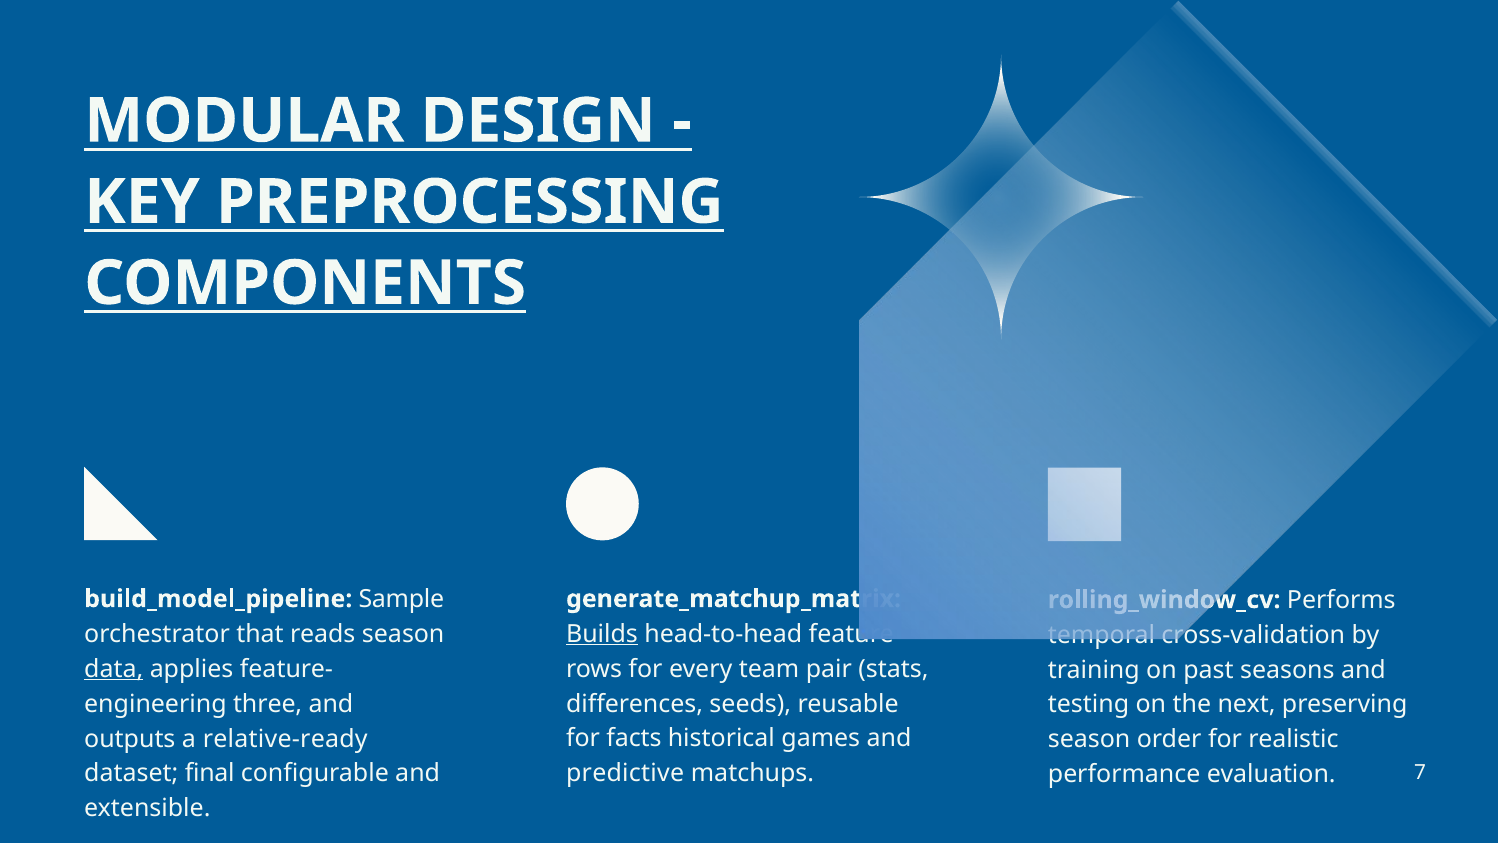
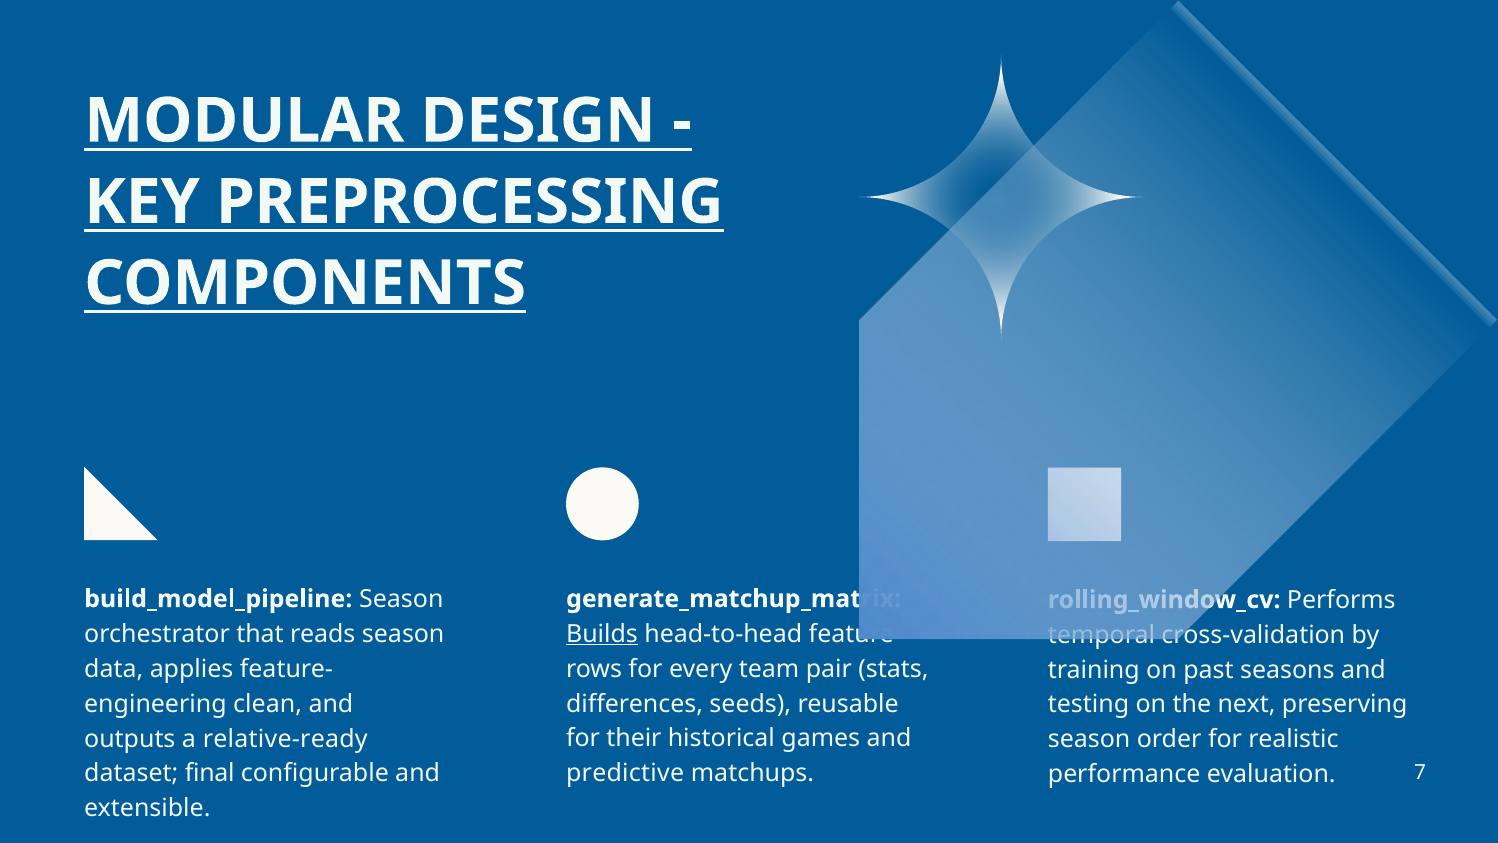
build_model_pipeline Sample: Sample -> Season
data underline: present -> none
three: three -> clean
facts: facts -> their
